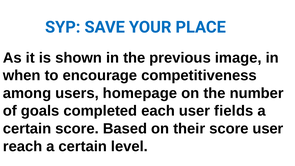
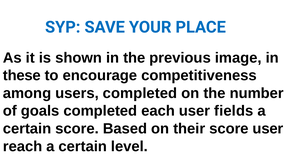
when: when -> these
users homepage: homepage -> completed
